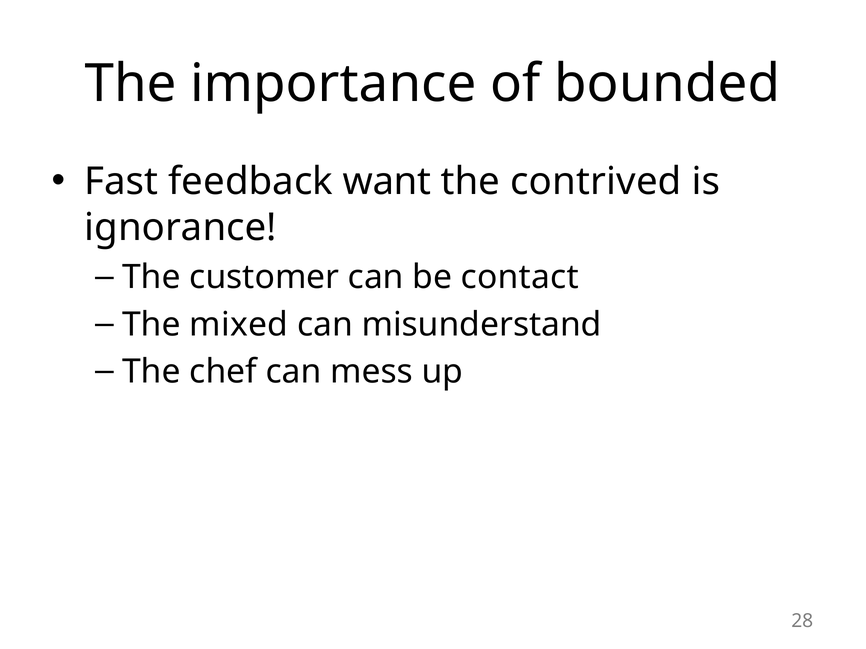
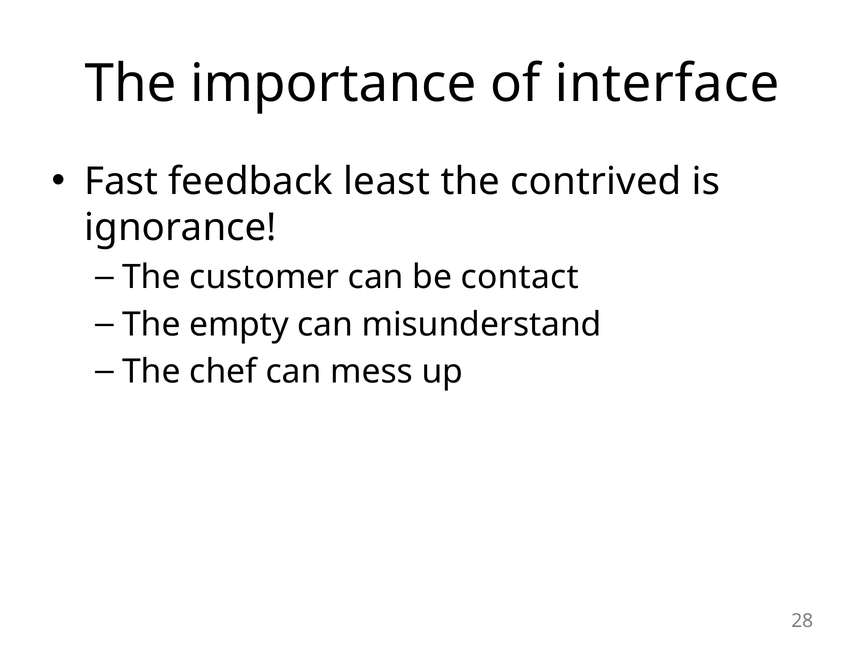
bounded: bounded -> interface
want: want -> least
mixed: mixed -> empty
